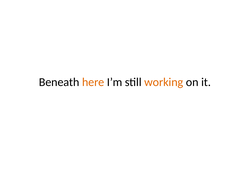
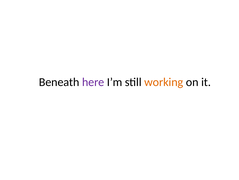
here colour: orange -> purple
